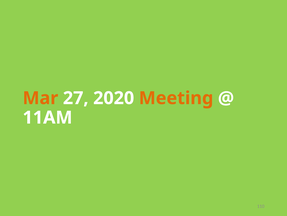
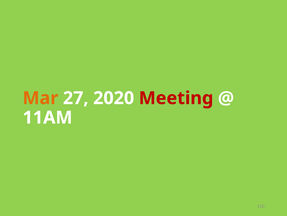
Meeting colour: orange -> red
